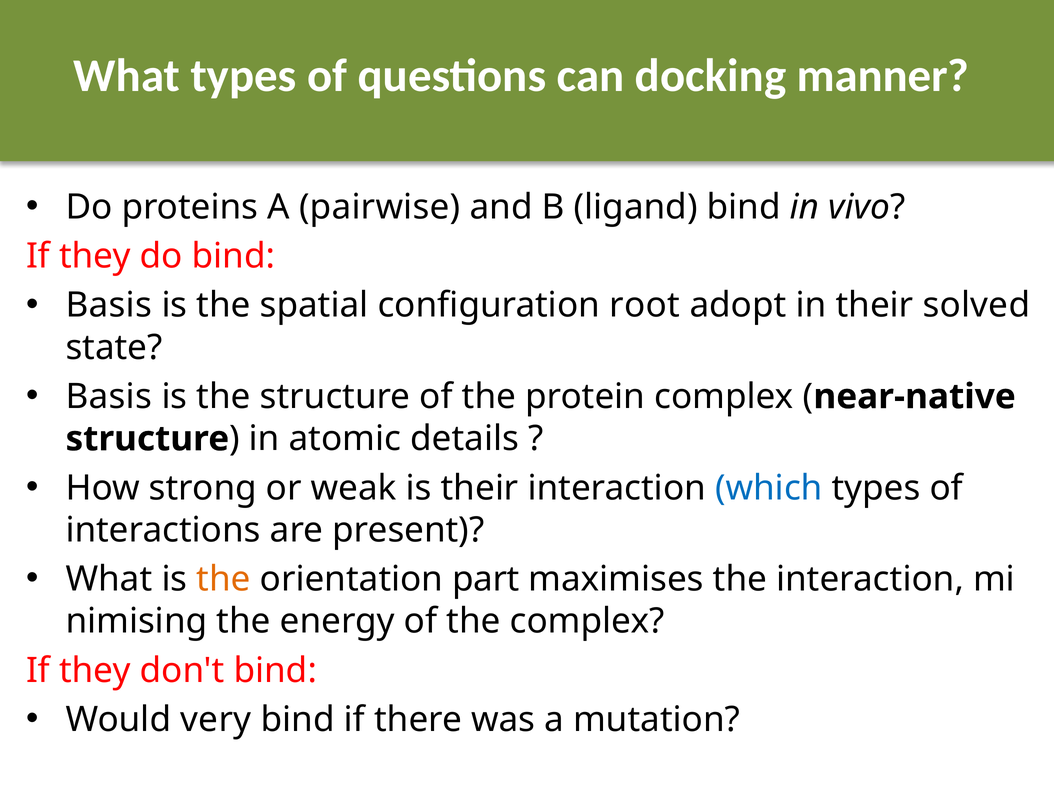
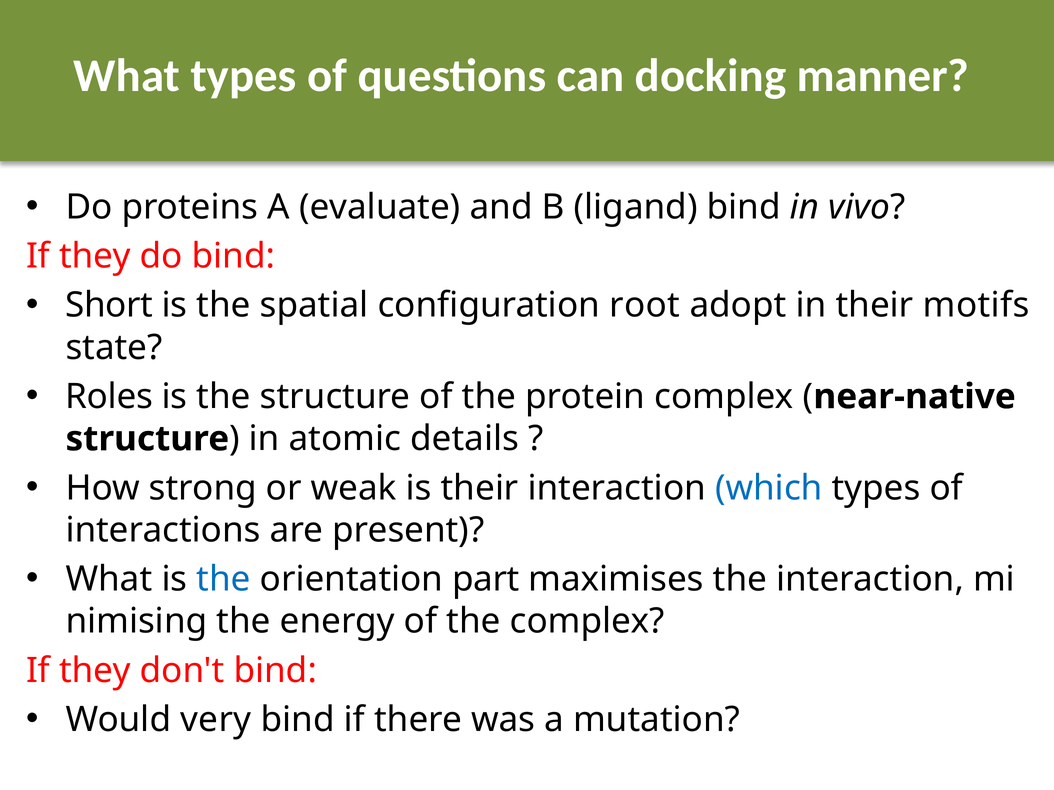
pairwise: pairwise -> evaluate
Basis at (109, 306): Basis -> Short
solved: solved -> motifs
Basis at (109, 397): Basis -> Roles
the at (224, 580) colour: orange -> blue
